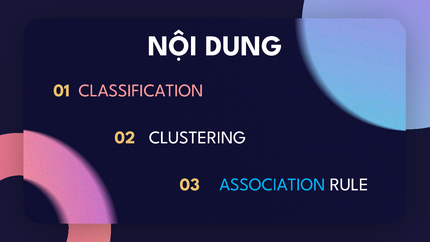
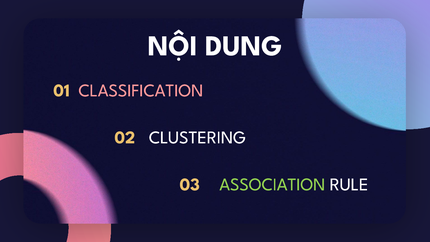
ASSOCIATION colour: light blue -> light green
